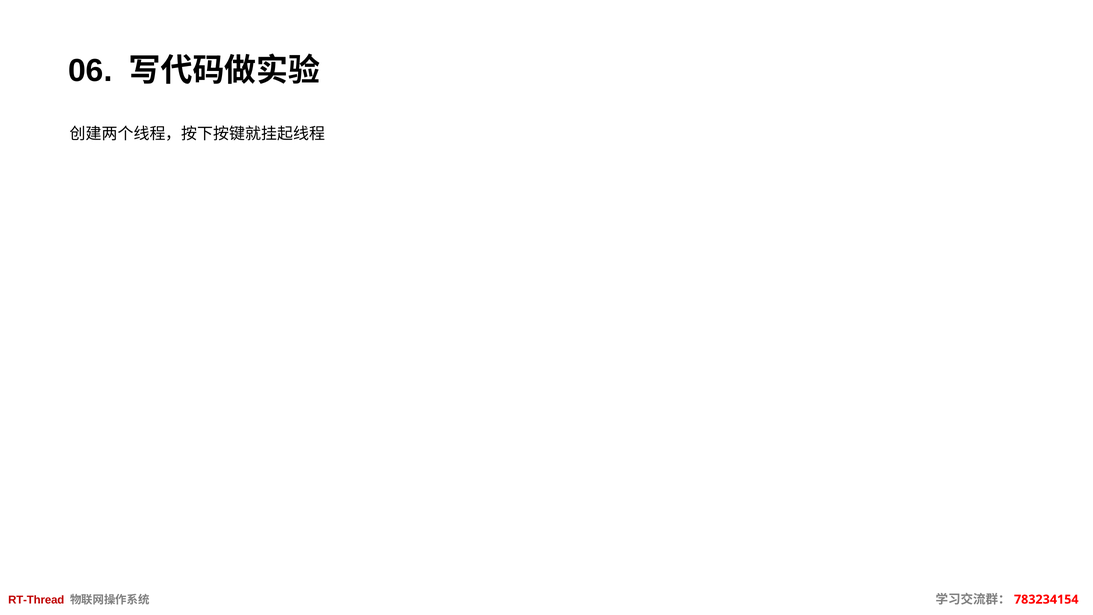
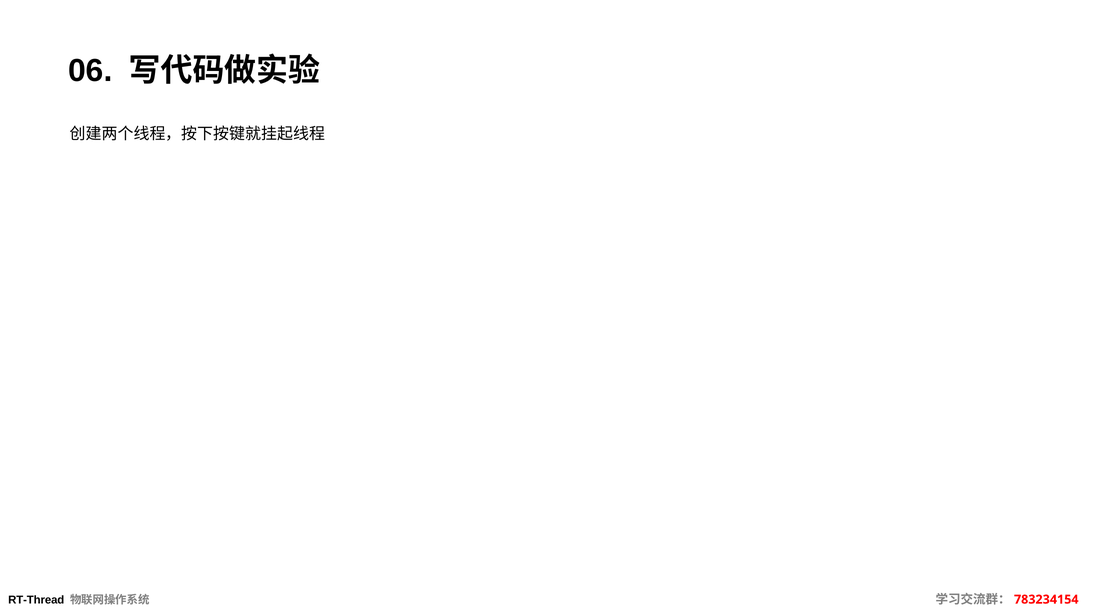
RT-Thread colour: red -> black
